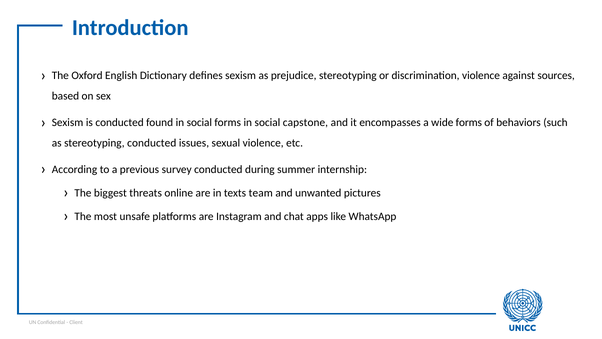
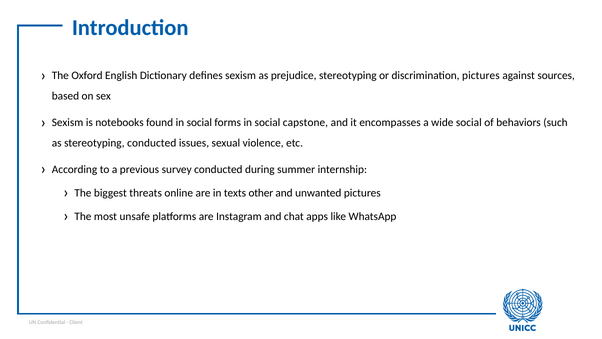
discrimination violence: violence -> pictures
is conducted: conducted -> notebooks
wide forms: forms -> social
team: team -> other
